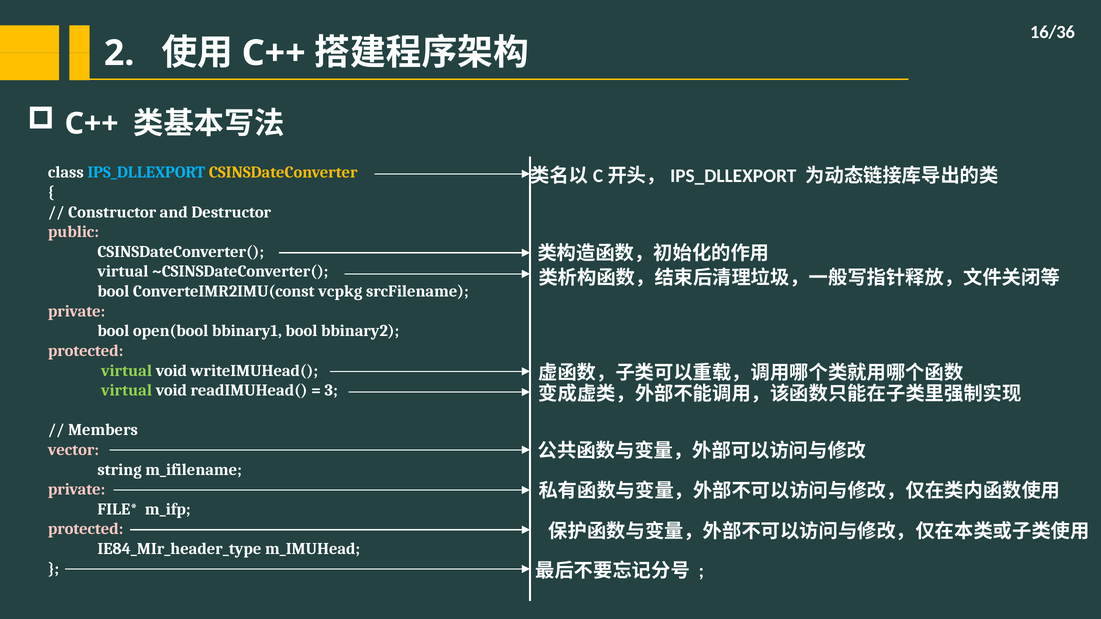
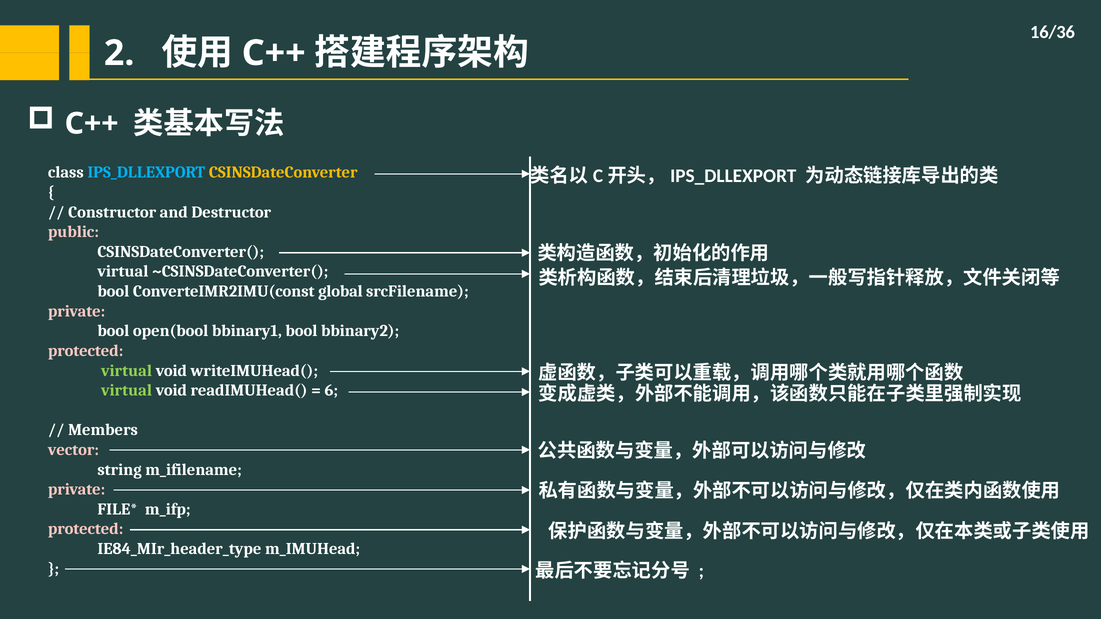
vcpkg: vcpkg -> global
3: 3 -> 6
